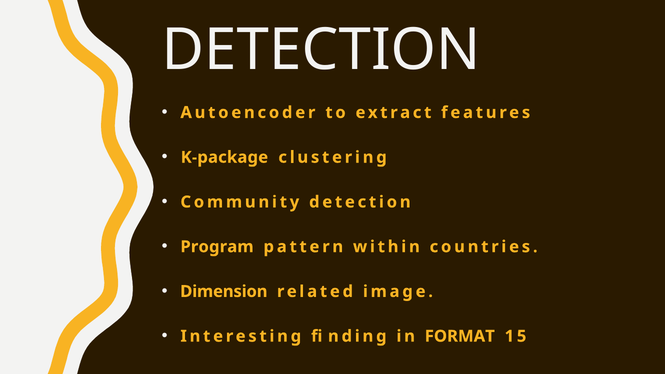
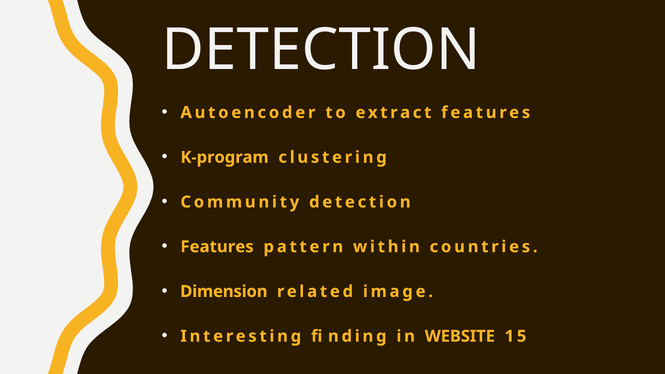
K-package: K-package -> K-program
Program at (217, 247): Program -> Features
FORMAT: FORMAT -> WEBSITE
